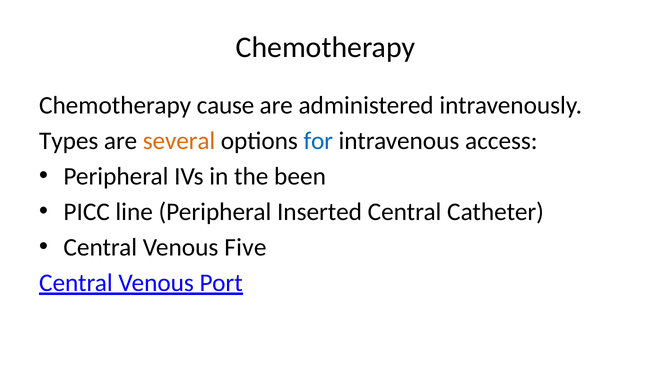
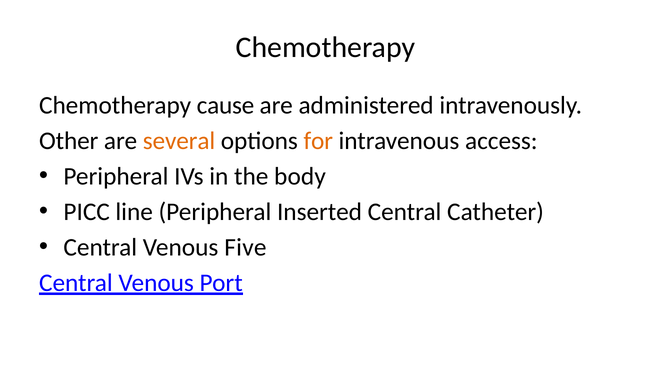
Types: Types -> Other
for colour: blue -> orange
been: been -> body
